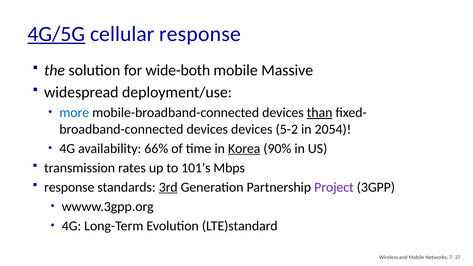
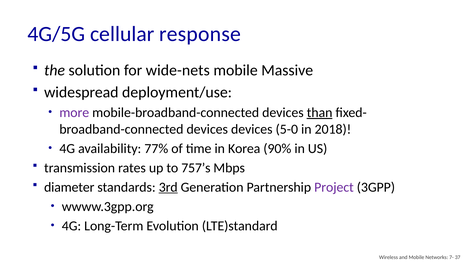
4G/5G underline: present -> none
wide-both: wide-both -> wide-nets
more colour: blue -> purple
5-2: 5-2 -> 5-0
2054: 2054 -> 2018
66%: 66% -> 77%
Korea underline: present -> none
101’s: 101’s -> 757’s
response at (69, 187): response -> diameter
